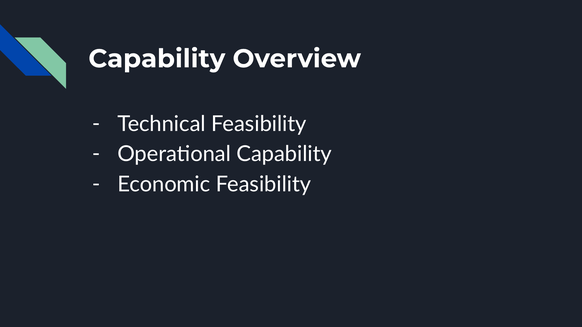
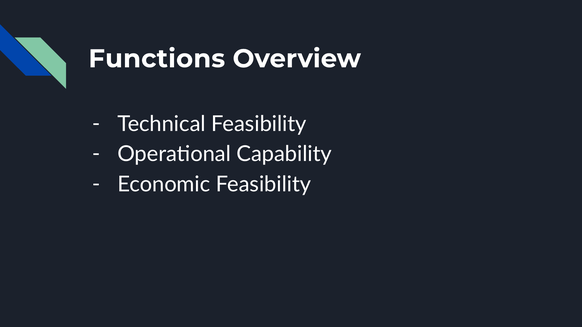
Capability at (157, 59): Capability -> Functions
